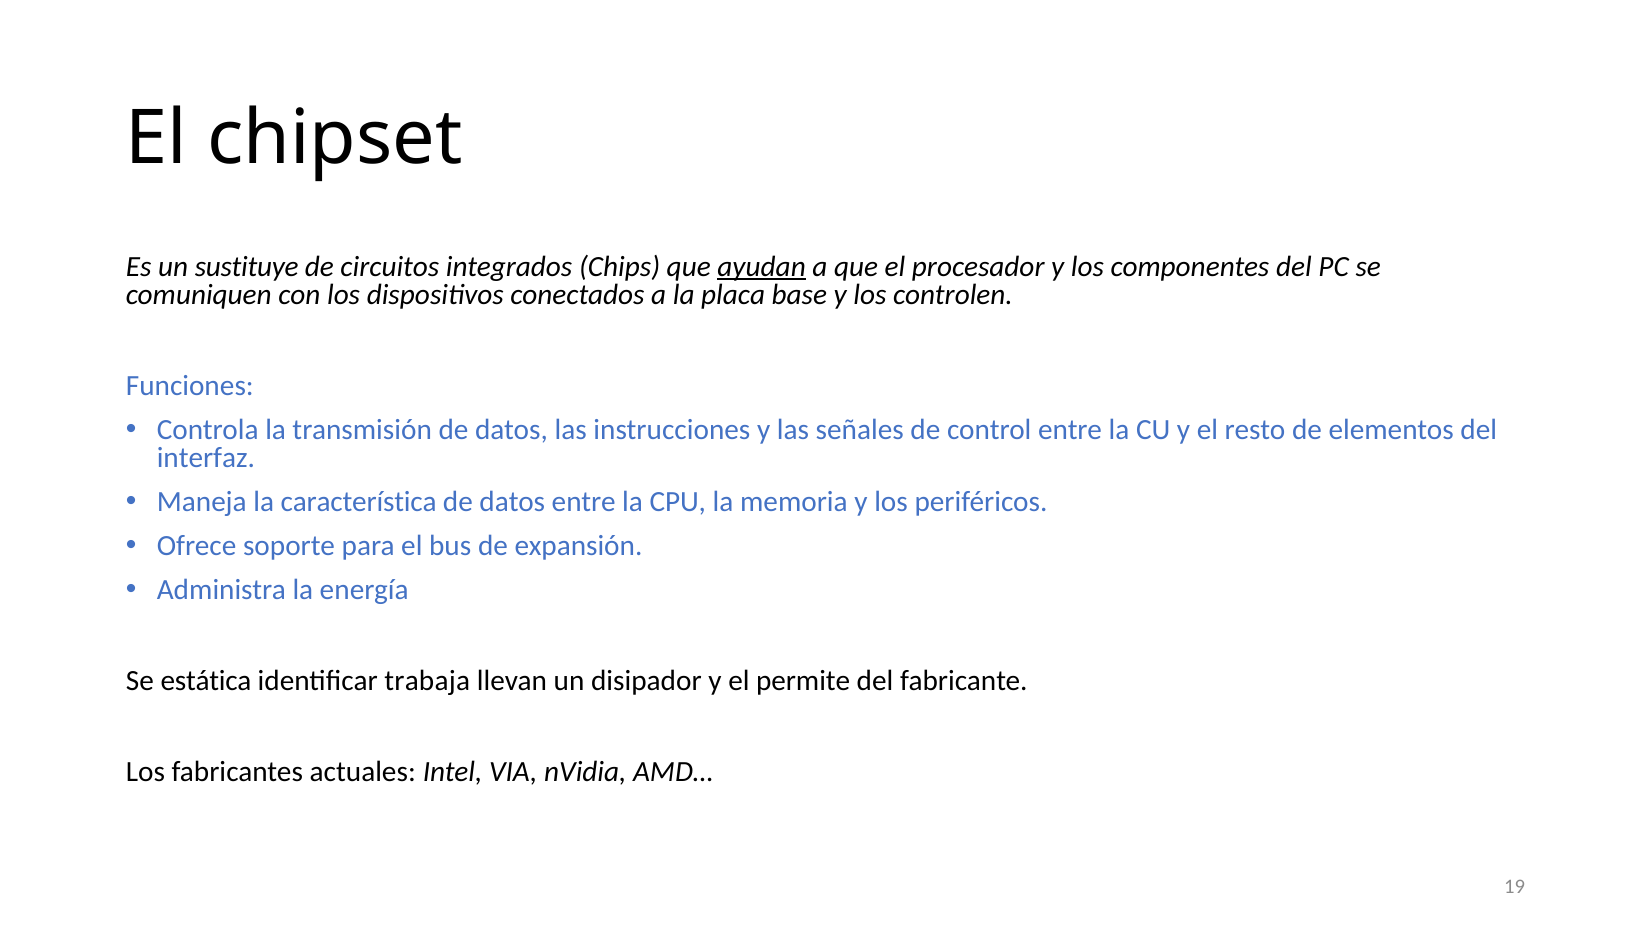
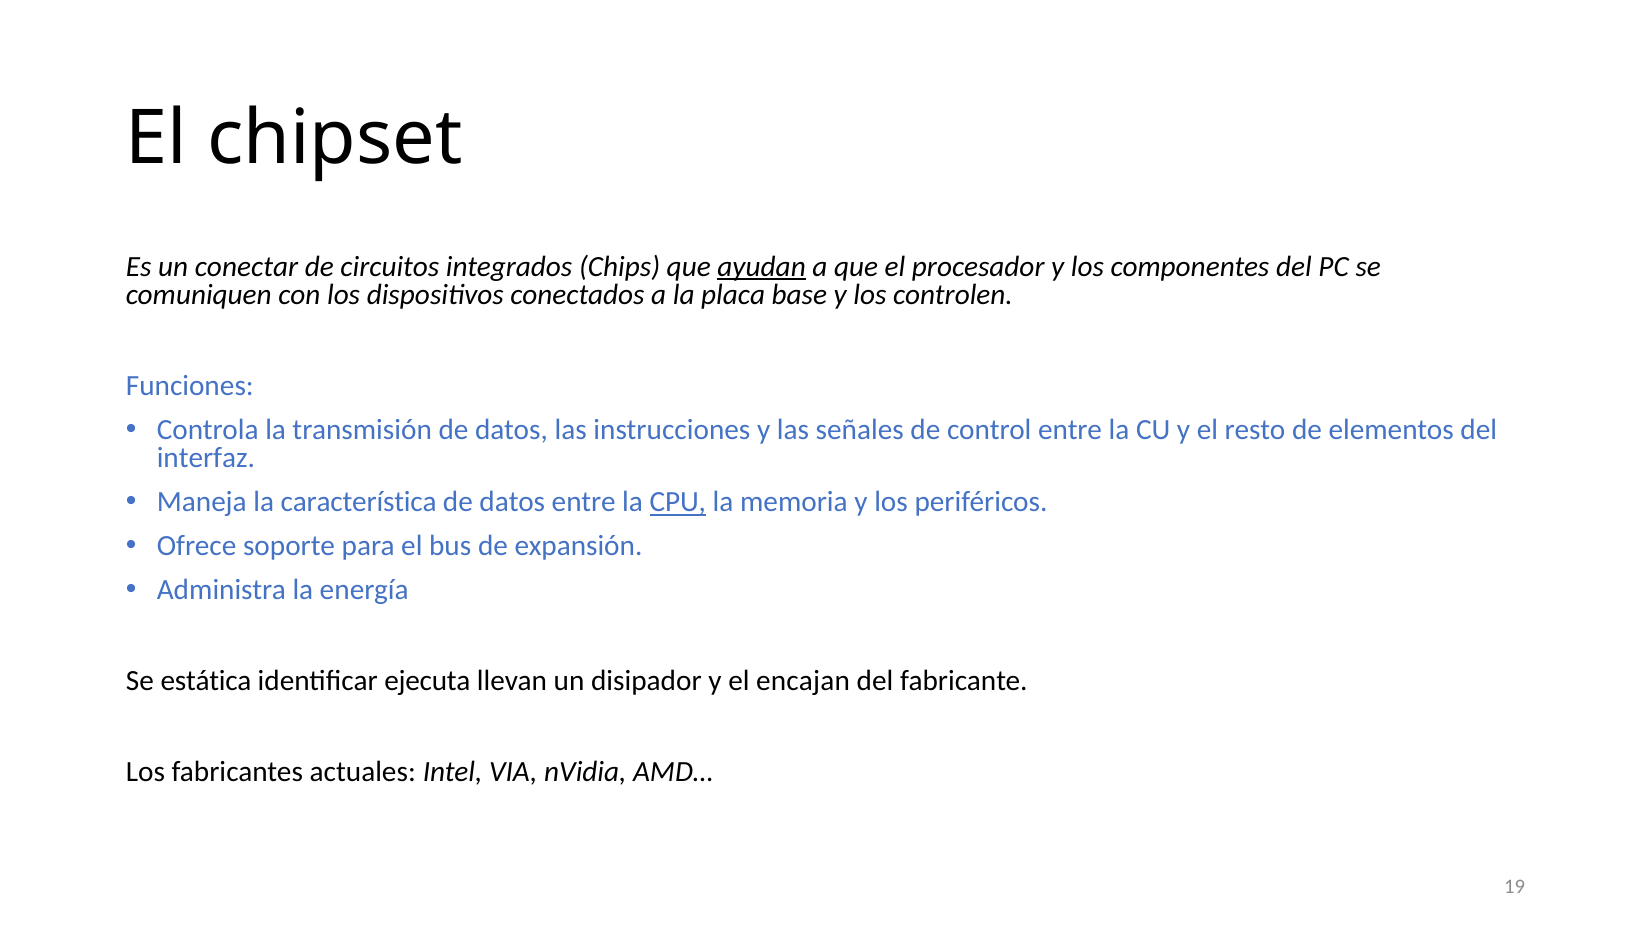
sustituye: sustituye -> conectar
CPU underline: none -> present
trabaja: trabaja -> ejecuta
permite: permite -> encajan
